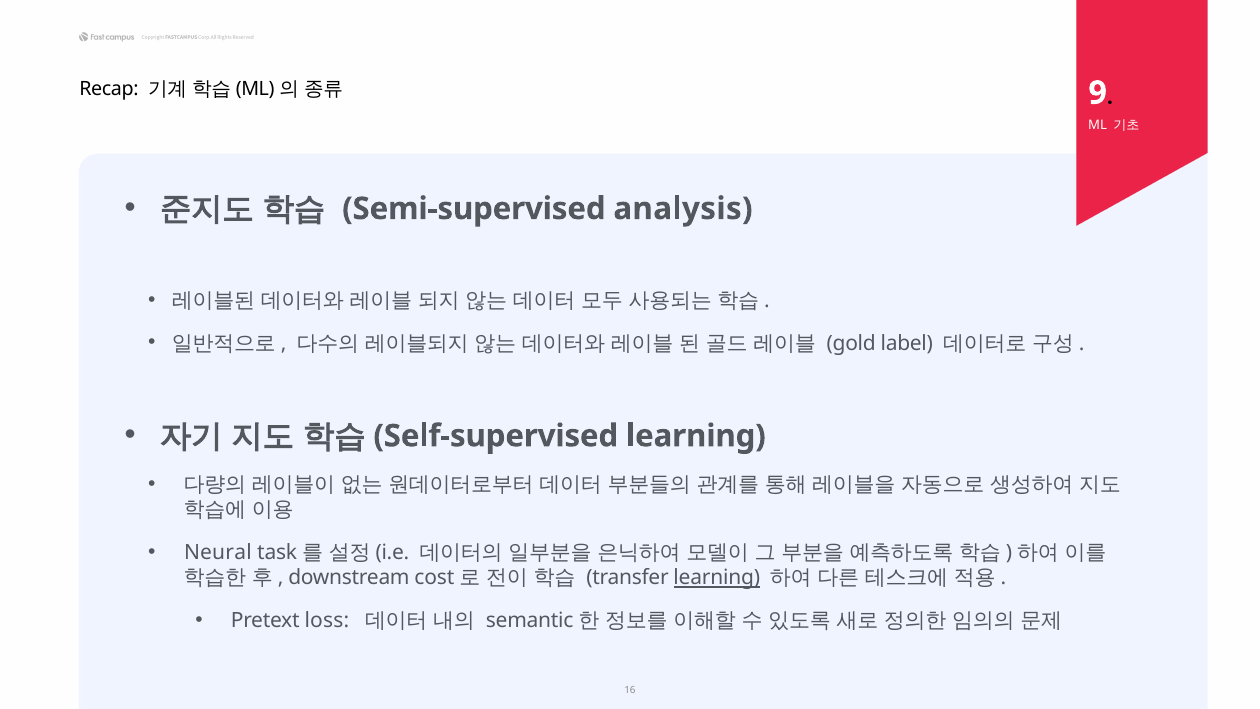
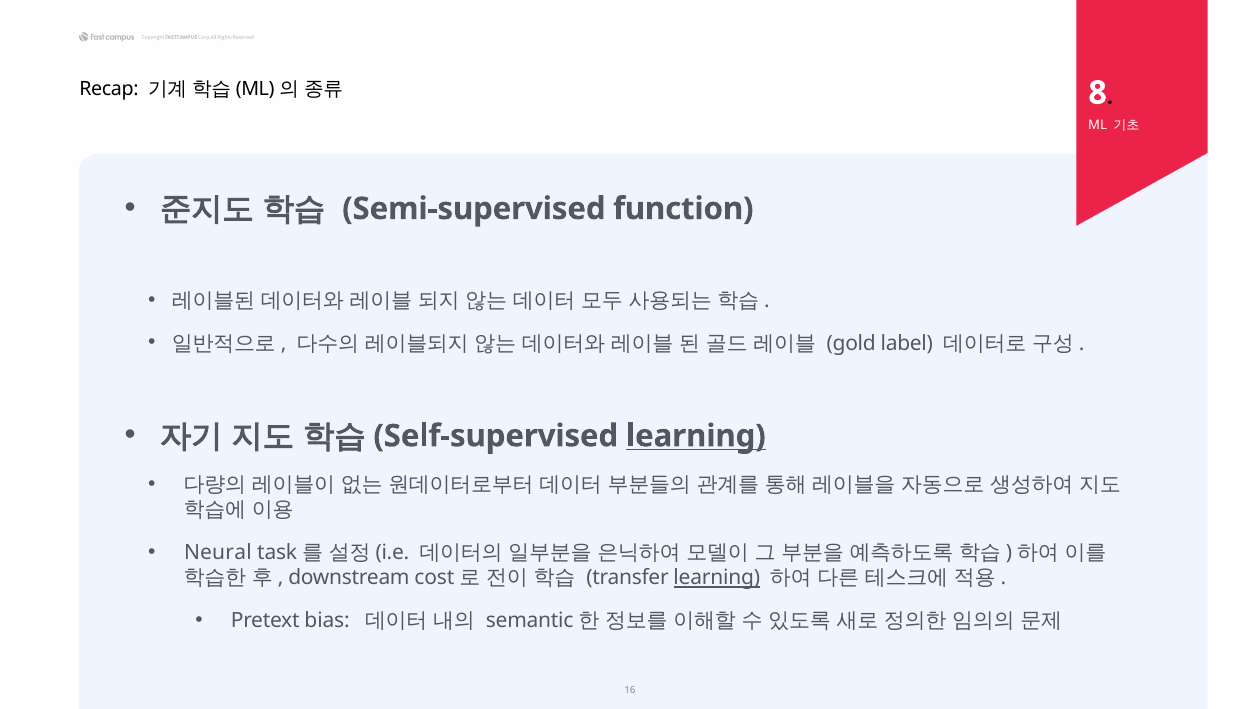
9: 9 -> 8
analysis: analysis -> function
learning at (696, 436) underline: none -> present
loss: loss -> bias
